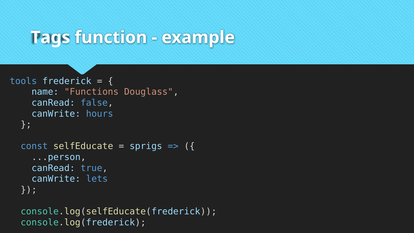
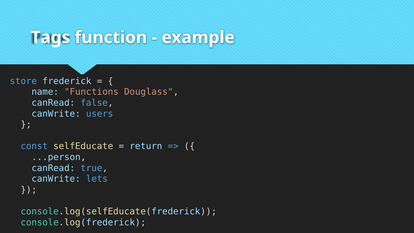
tools: tools -> store
hours: hours -> users
sprigs: sprigs -> return
